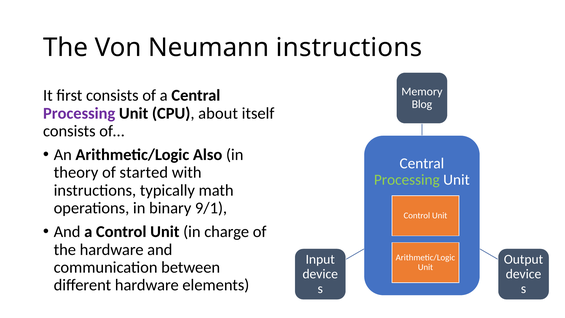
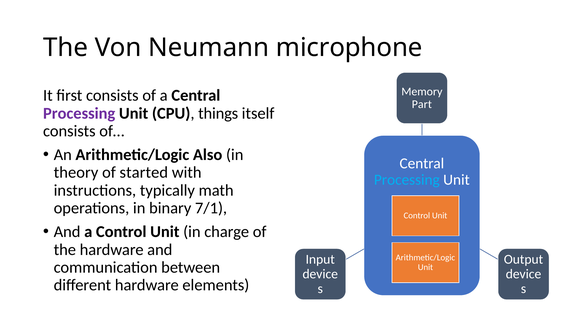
Neumann instructions: instructions -> microphone
Blog: Blog -> Part
about: about -> things
Processing at (407, 180) colour: light green -> light blue
9/1: 9/1 -> 7/1
